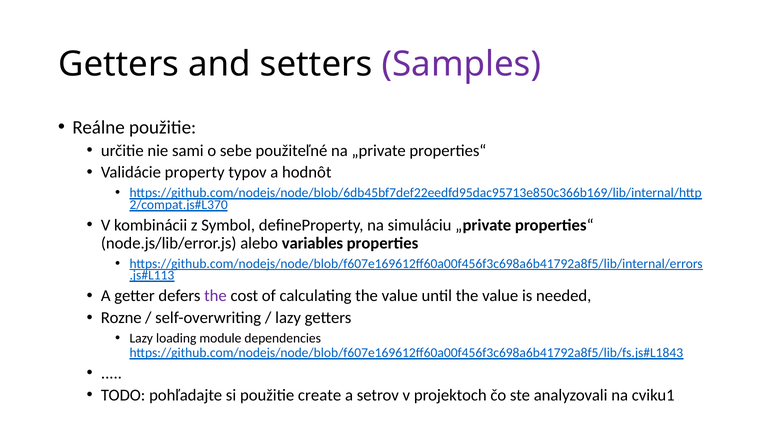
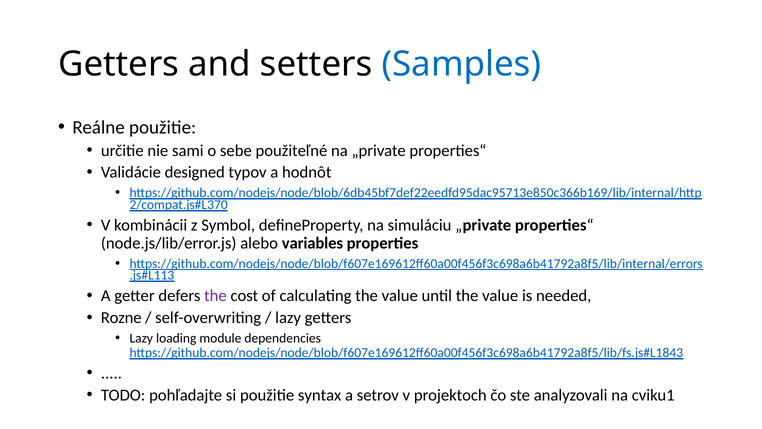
Samples colour: purple -> blue
property: property -> designed
create: create -> syntax
